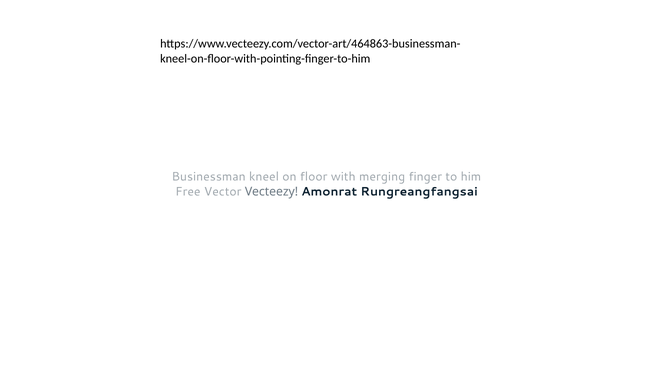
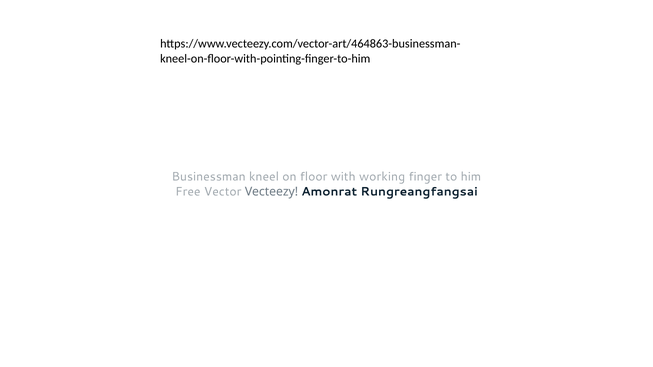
merging: merging -> working
